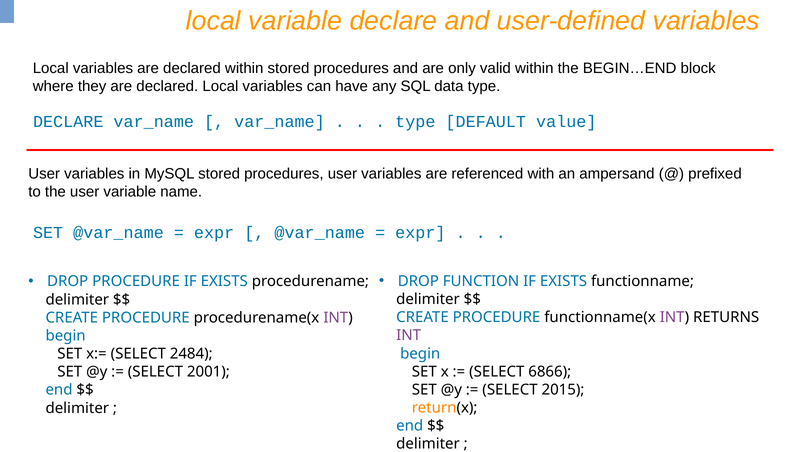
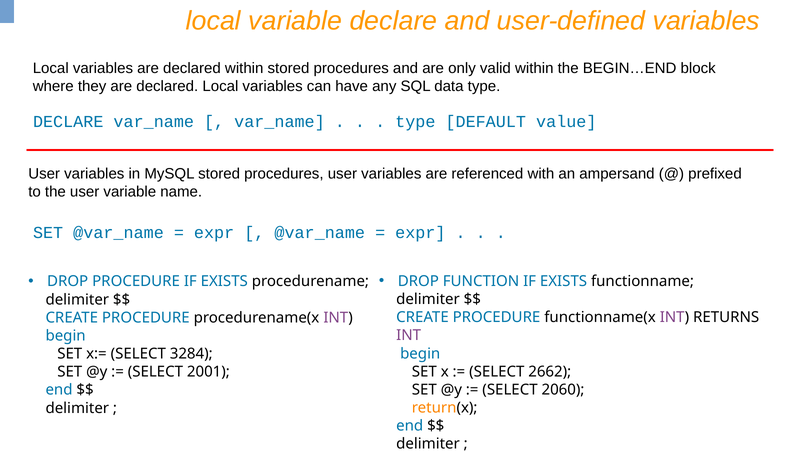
2484: 2484 -> 3284
6866: 6866 -> 2662
2015: 2015 -> 2060
